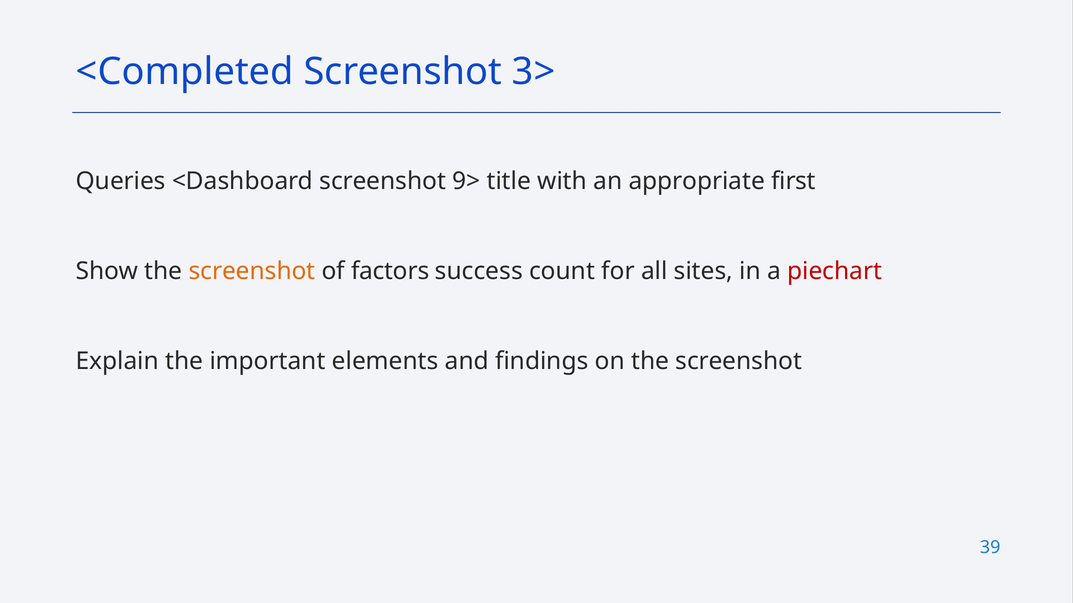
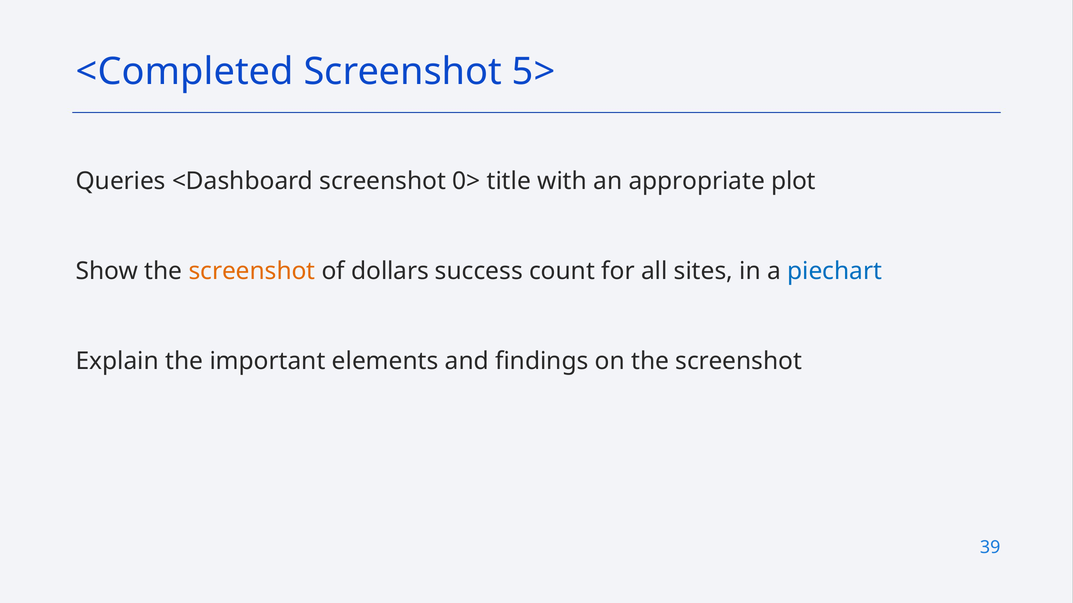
3>: 3> -> 5>
9>: 9> -> 0>
first: first -> plot
factors: factors -> dollars
piechart colour: red -> blue
